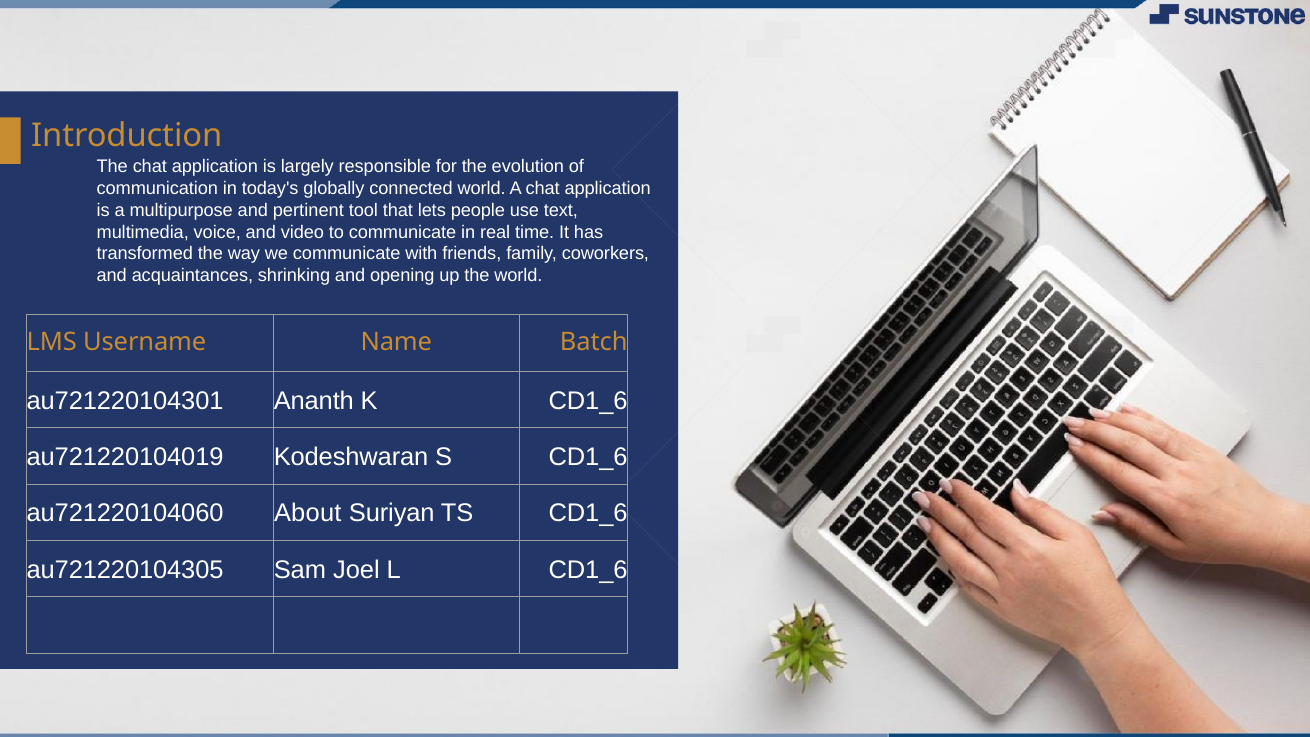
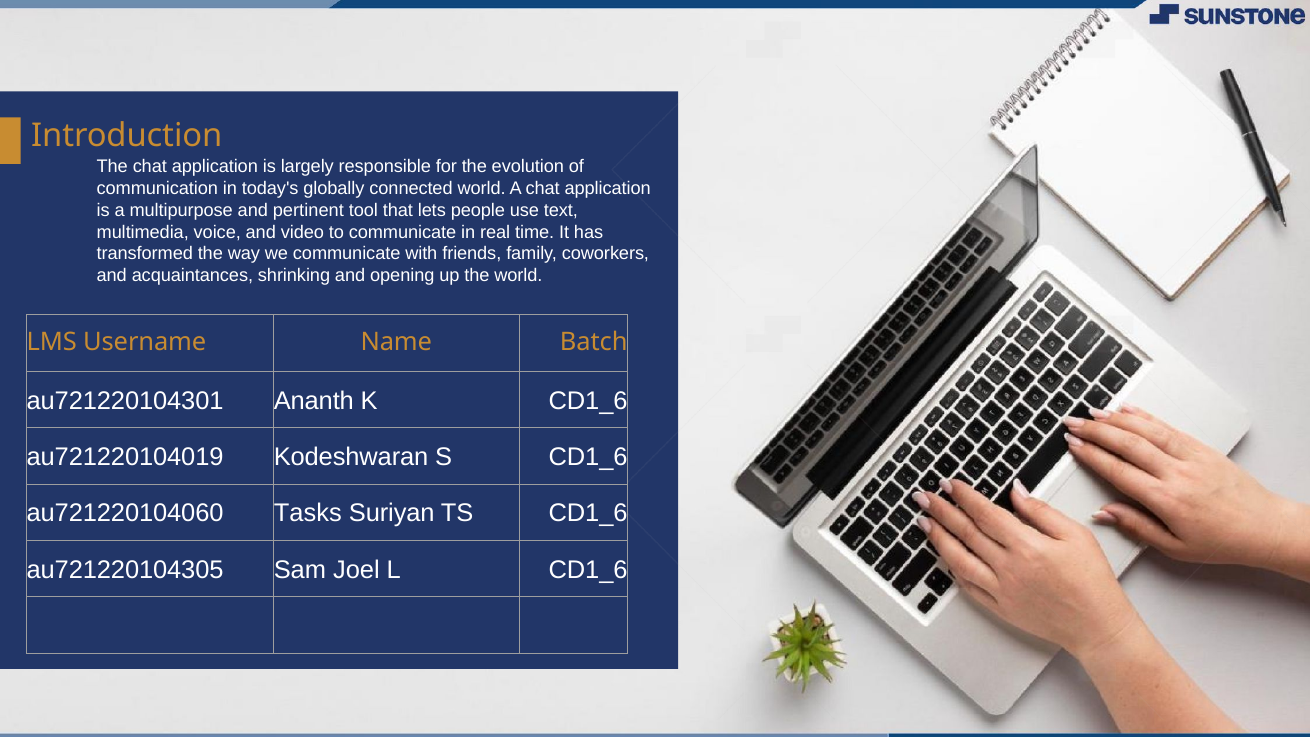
About: About -> Tasks
